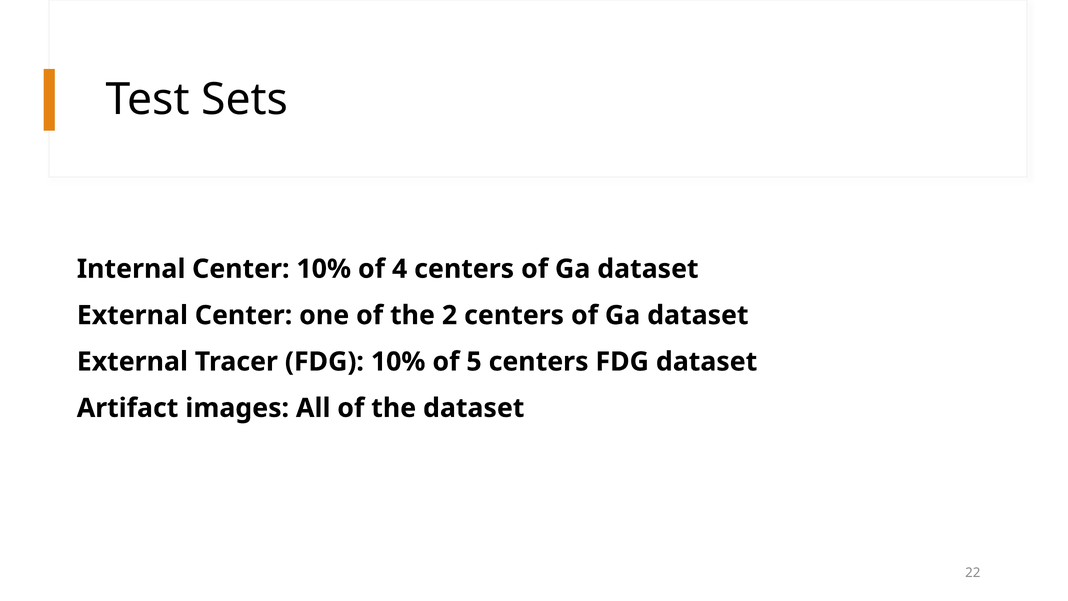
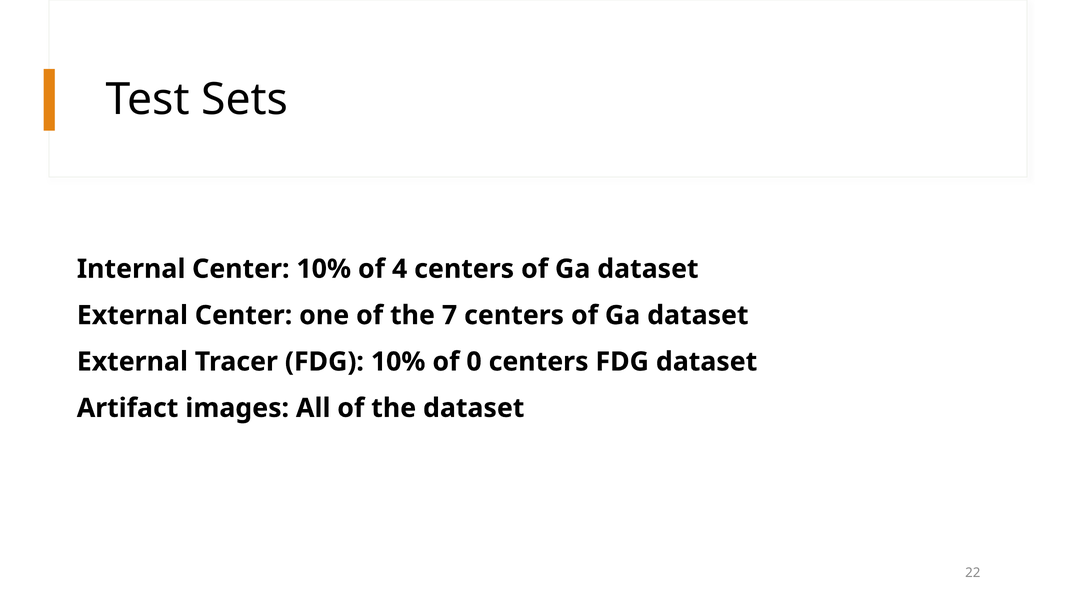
2: 2 -> 7
5: 5 -> 0
